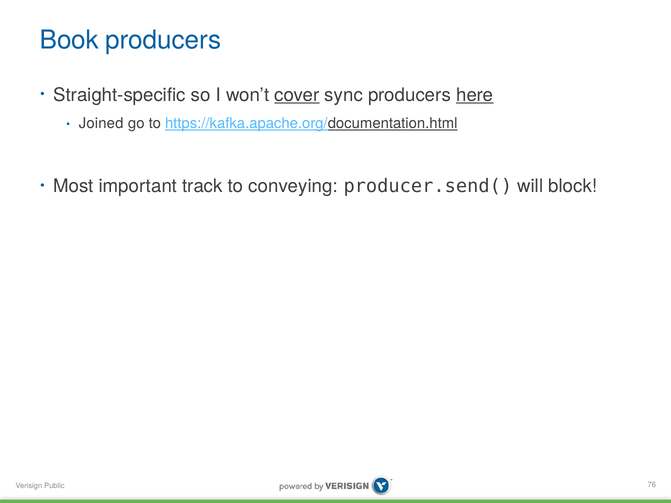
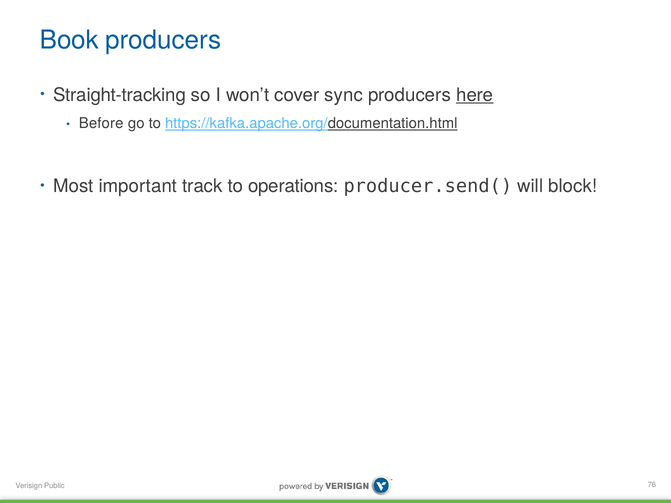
Straight-specific: Straight-specific -> Straight-tracking
cover underline: present -> none
Joined: Joined -> Before
conveying: conveying -> operations
